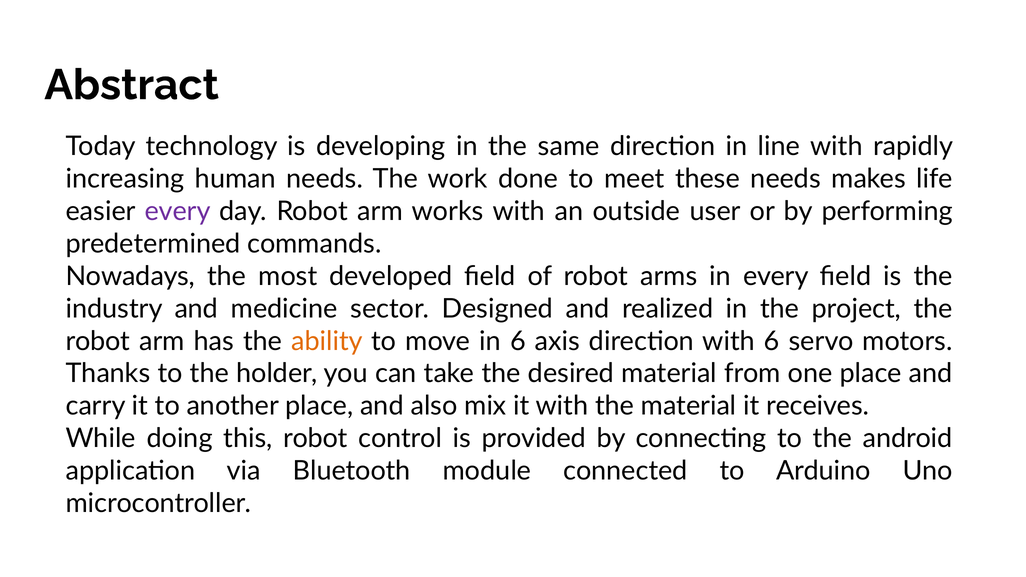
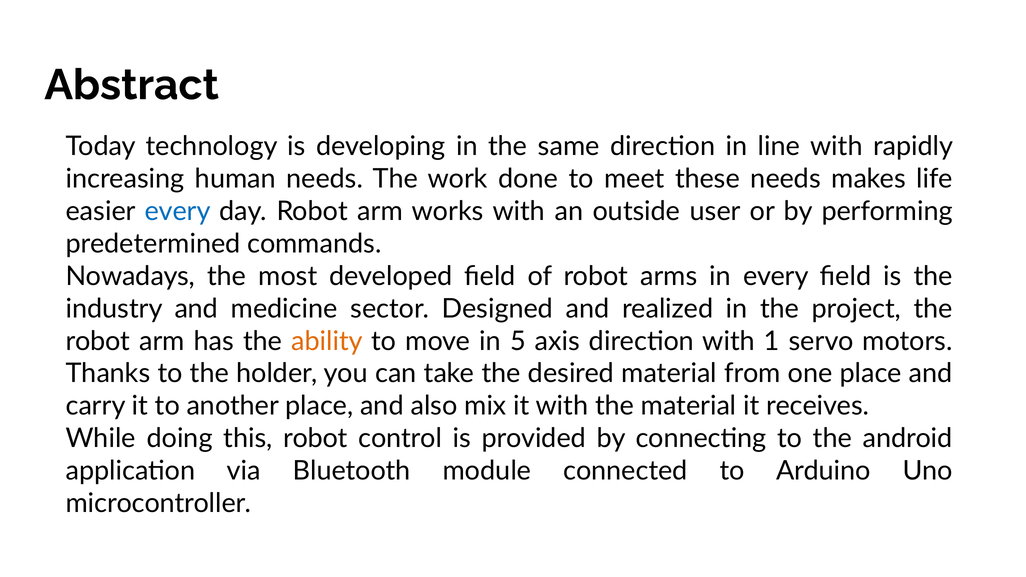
every at (178, 211) colour: purple -> blue
in 6: 6 -> 5
with 6: 6 -> 1
